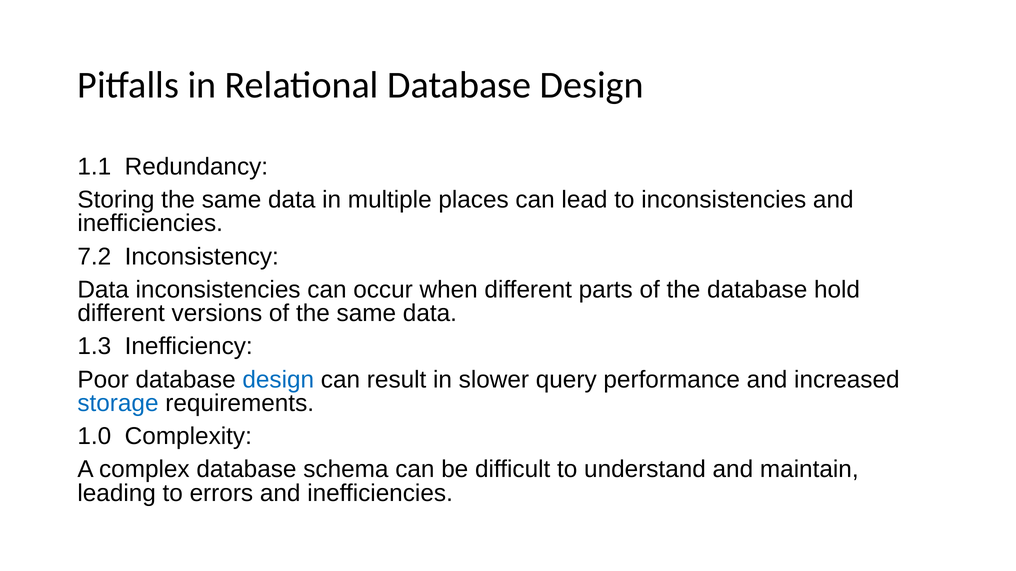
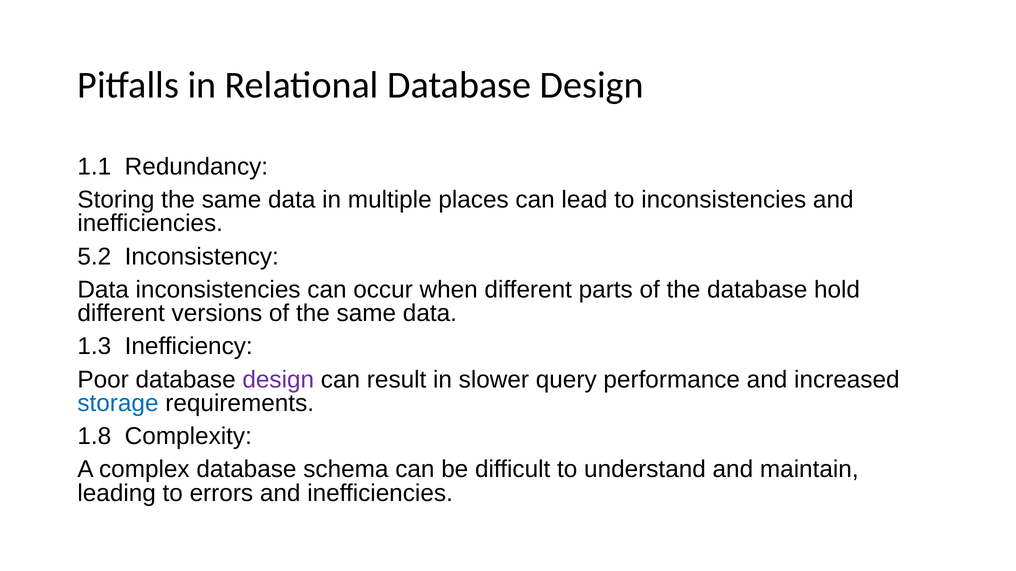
7.2: 7.2 -> 5.2
design at (278, 380) colour: blue -> purple
1.0: 1.0 -> 1.8
